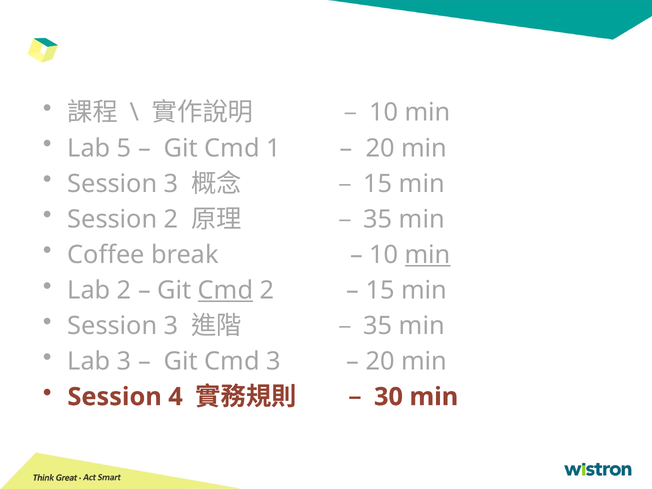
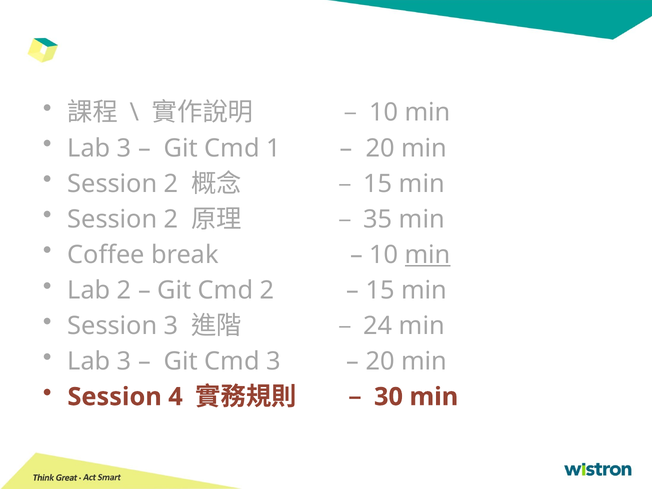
5 at (124, 148): 5 -> 3
3 at (171, 184): 3 -> 2
Cmd at (226, 290) underline: present -> none
35 at (378, 326): 35 -> 24
